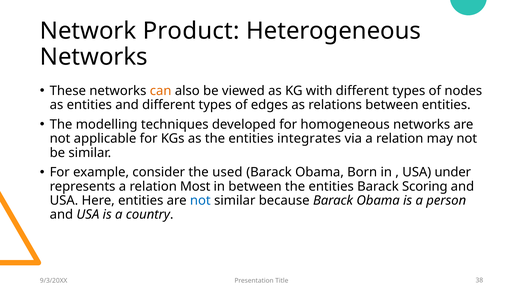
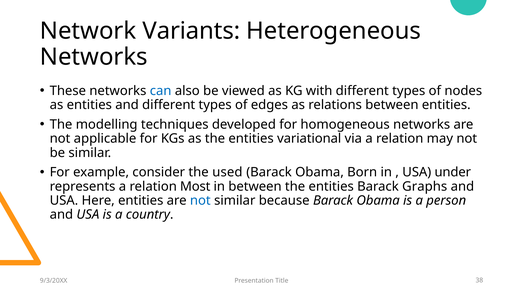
Product: Product -> Variants
can colour: orange -> blue
integrates: integrates -> variational
Scoring: Scoring -> Graphs
